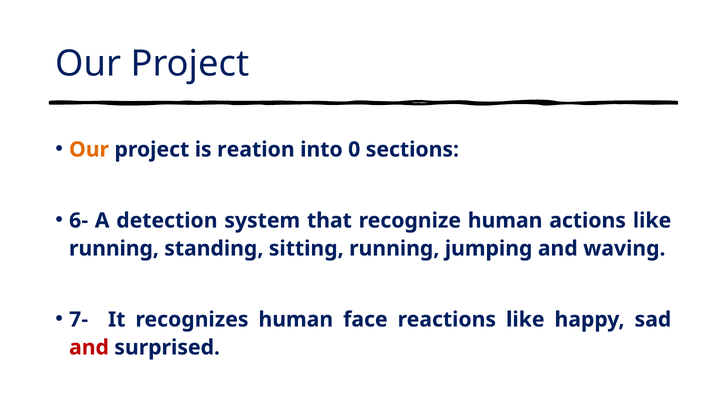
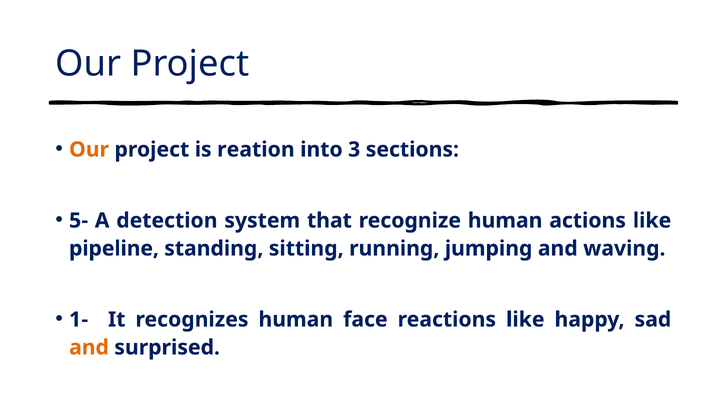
0: 0 -> 3
6-: 6- -> 5-
running at (114, 248): running -> pipeline
7-: 7- -> 1-
and at (89, 347) colour: red -> orange
